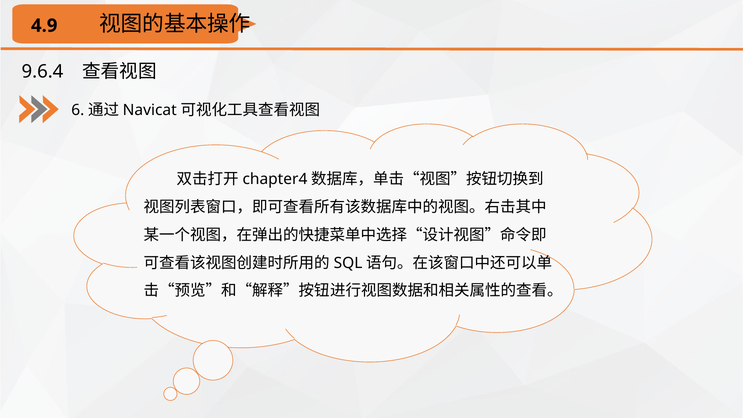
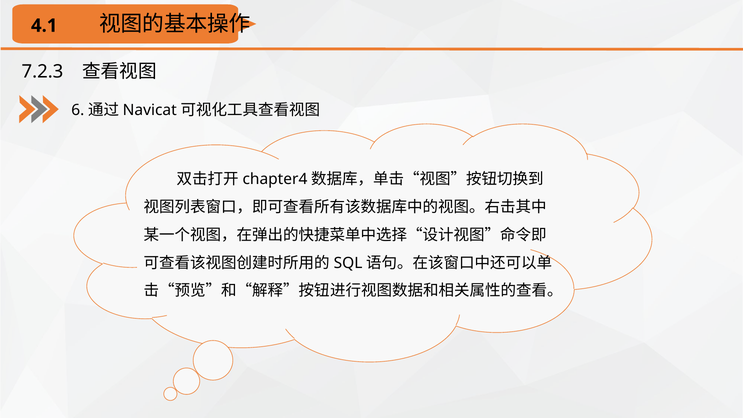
4.9: 4.9 -> 4.1
9.6.4: 9.6.4 -> 7.2.3
